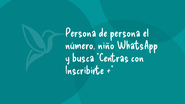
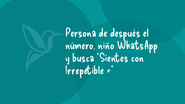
de persona: persona -> después
Centras: Centras -> Sientes
Inscribirte: Inscribirte -> Irrepetible
